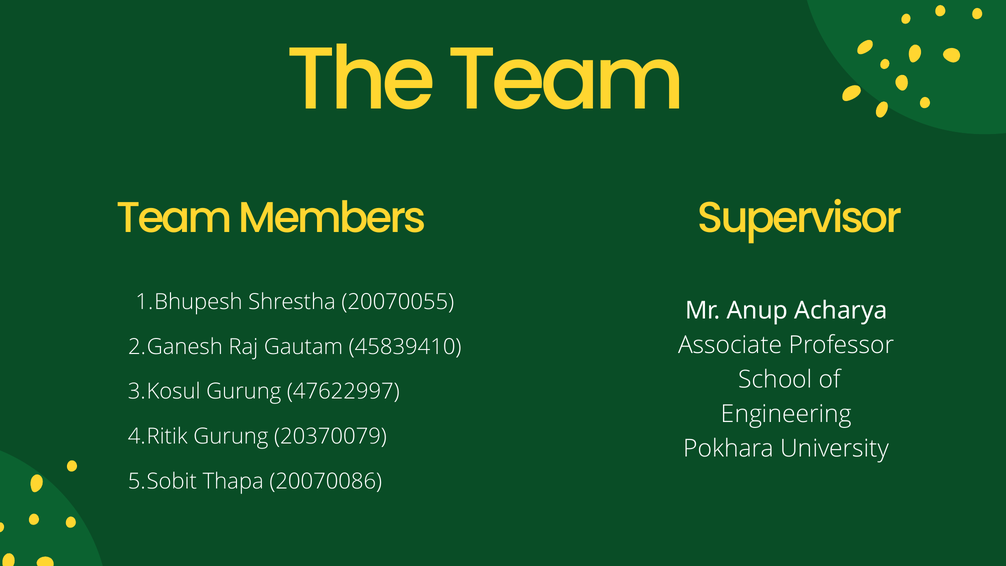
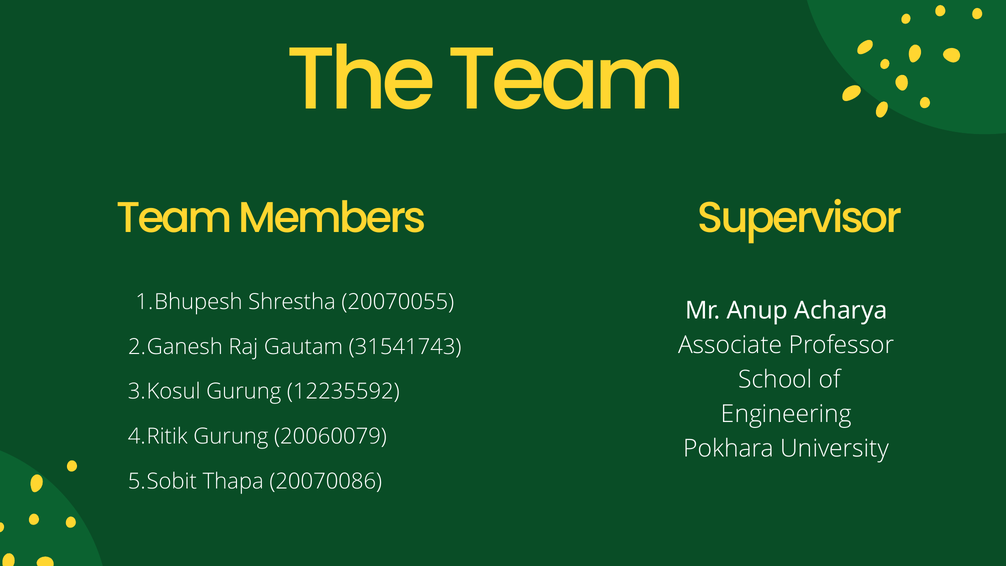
45839410: 45839410 -> 31541743
47622997: 47622997 -> 12235592
20370079: 20370079 -> 20060079
